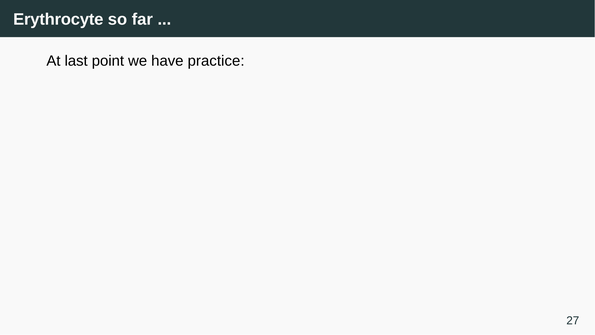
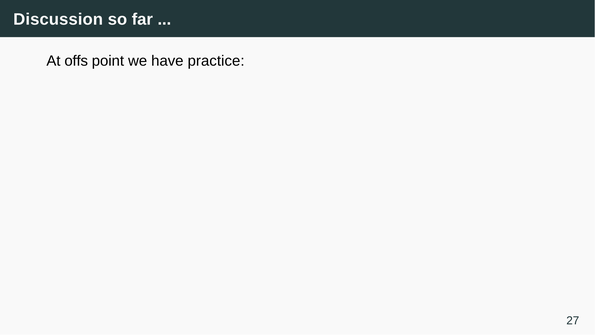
Erythrocyte: Erythrocyte -> Discussion
last: last -> offs
